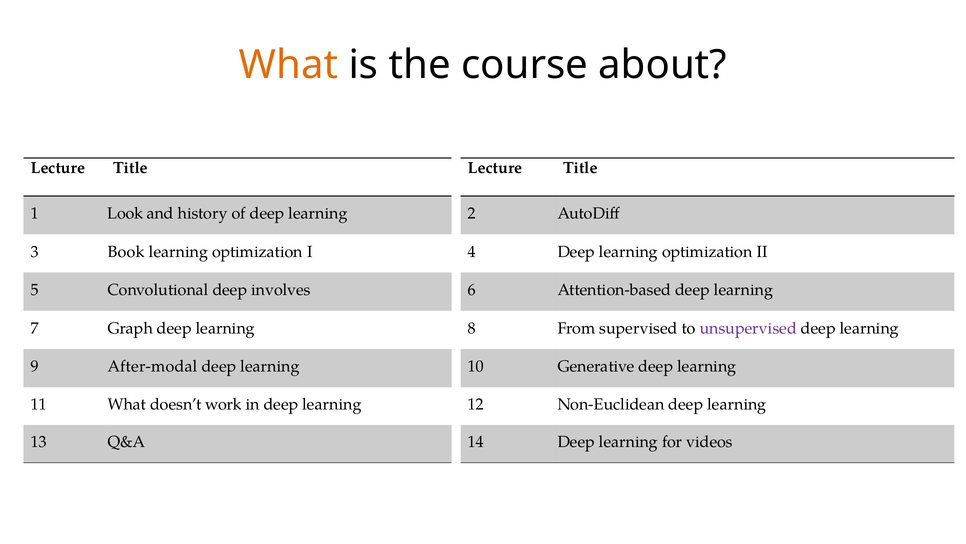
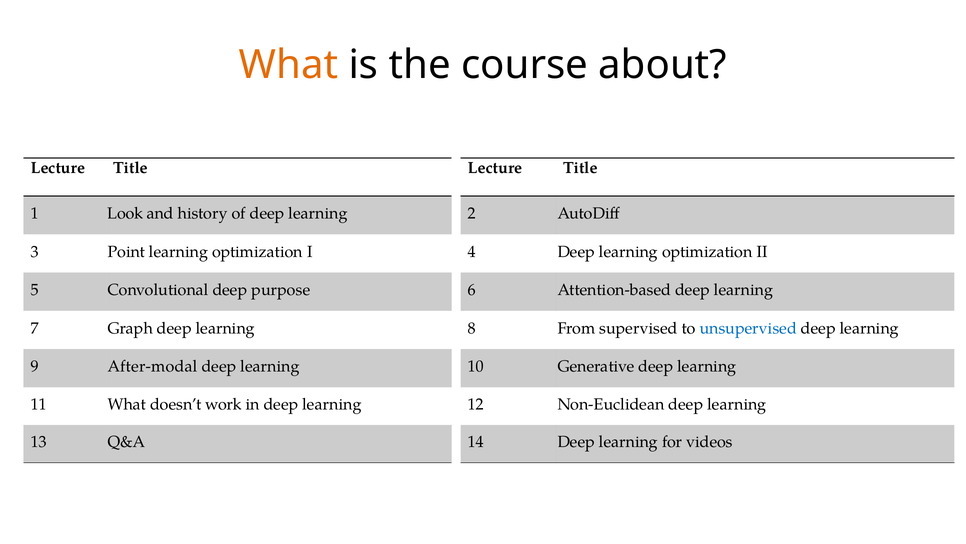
Book: Book -> Point
involves: involves -> purpose
unsupervised colour: purple -> blue
